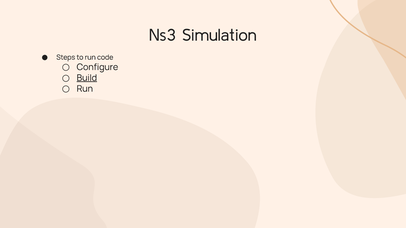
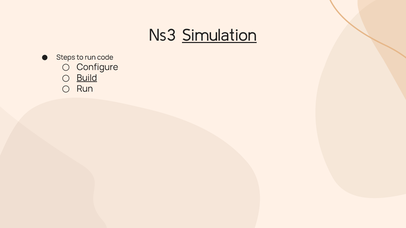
Simulation underline: none -> present
